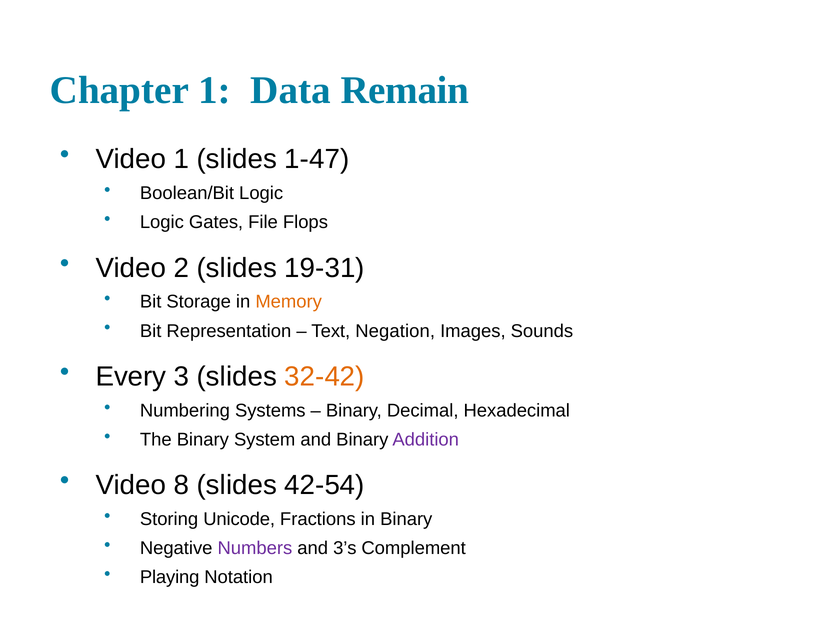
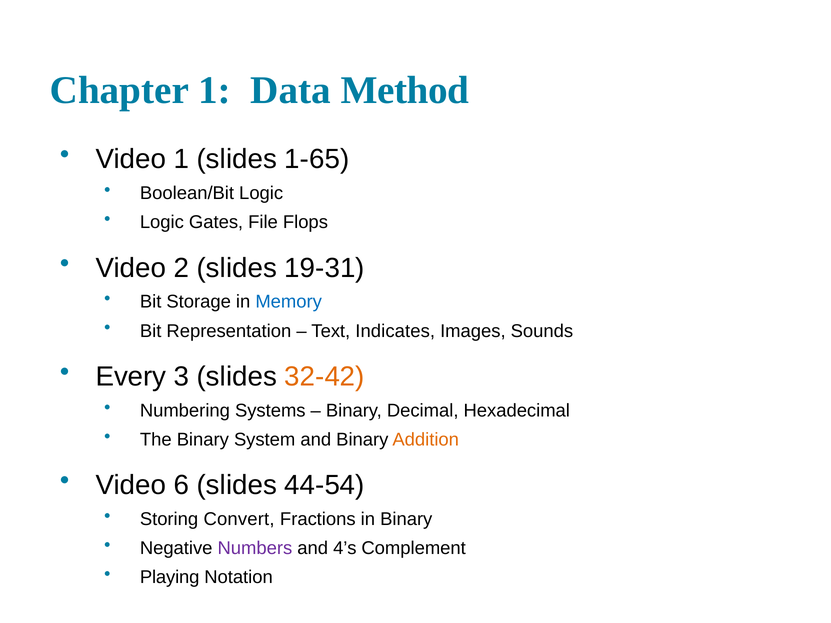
Remain: Remain -> Method
1-47: 1-47 -> 1-65
Memory colour: orange -> blue
Negation: Negation -> Indicates
Addition colour: purple -> orange
8: 8 -> 6
42-54: 42-54 -> 44-54
Unicode: Unicode -> Convert
3’s: 3’s -> 4’s
